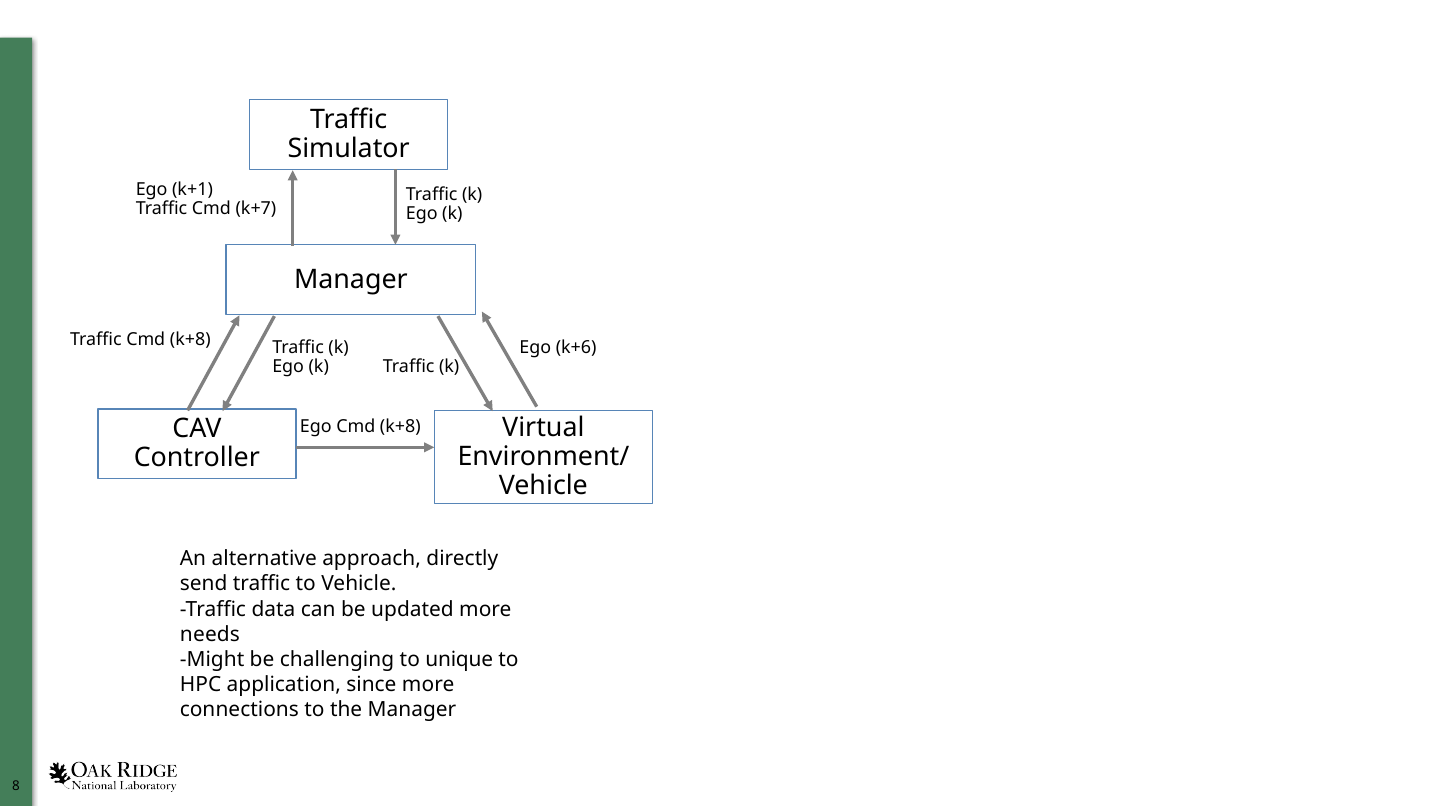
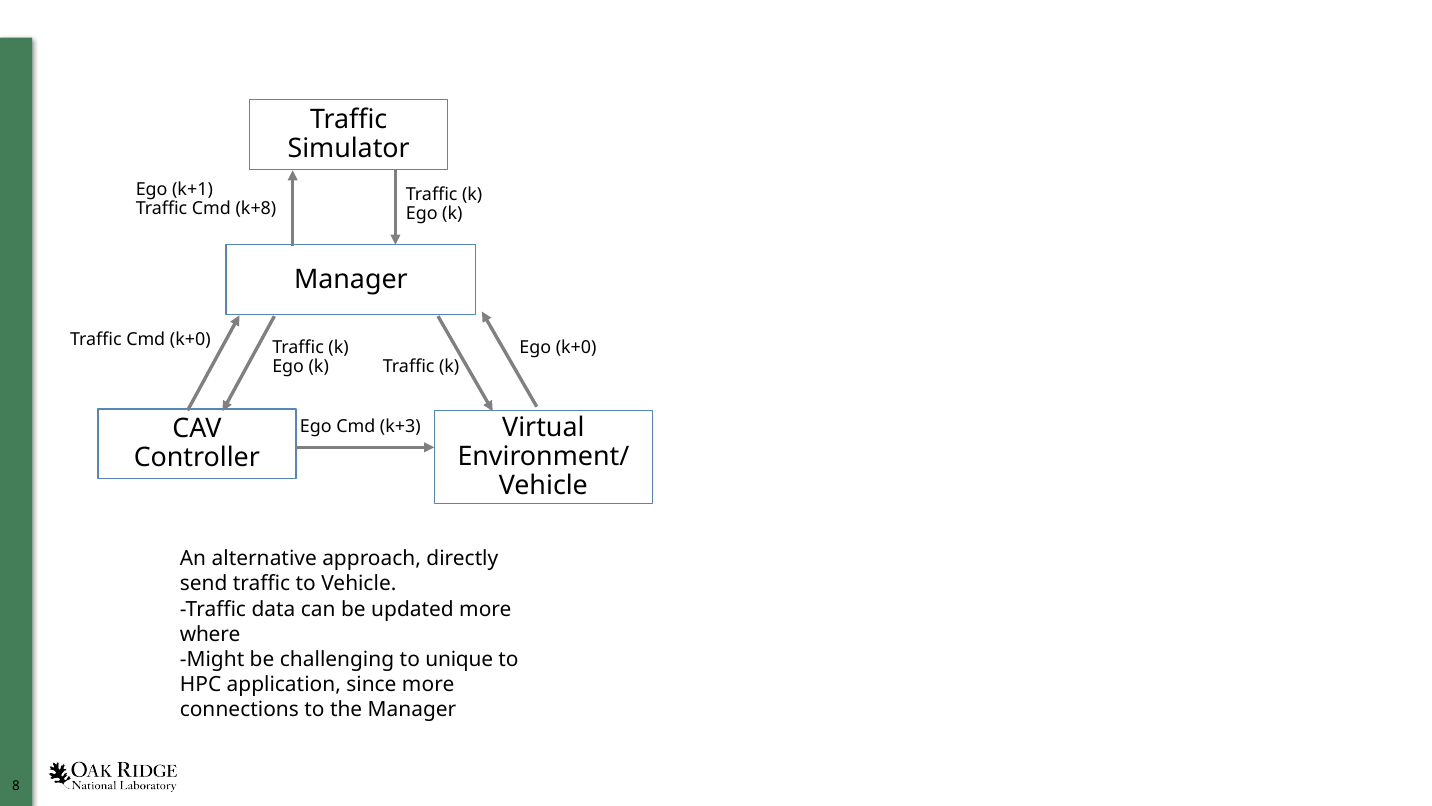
k+7: k+7 -> k+8
Traffic Cmd k+8: k+8 -> k+0
Ego k+6: k+6 -> k+0
Ego Cmd k+8: k+8 -> k+3
needs: needs -> where
